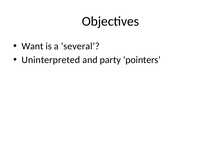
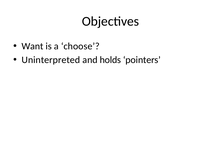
several: several -> choose
party: party -> holds
